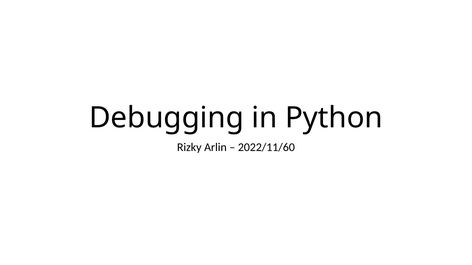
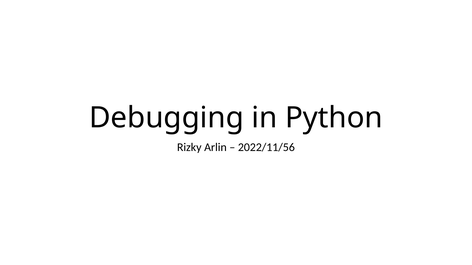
2022/11/60: 2022/11/60 -> 2022/11/56
